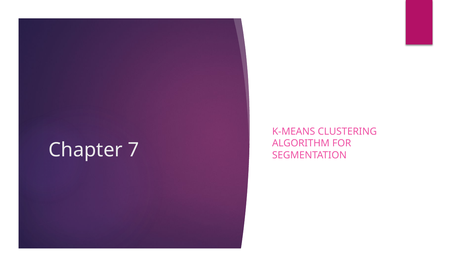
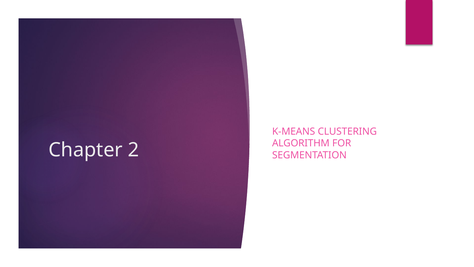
7: 7 -> 2
